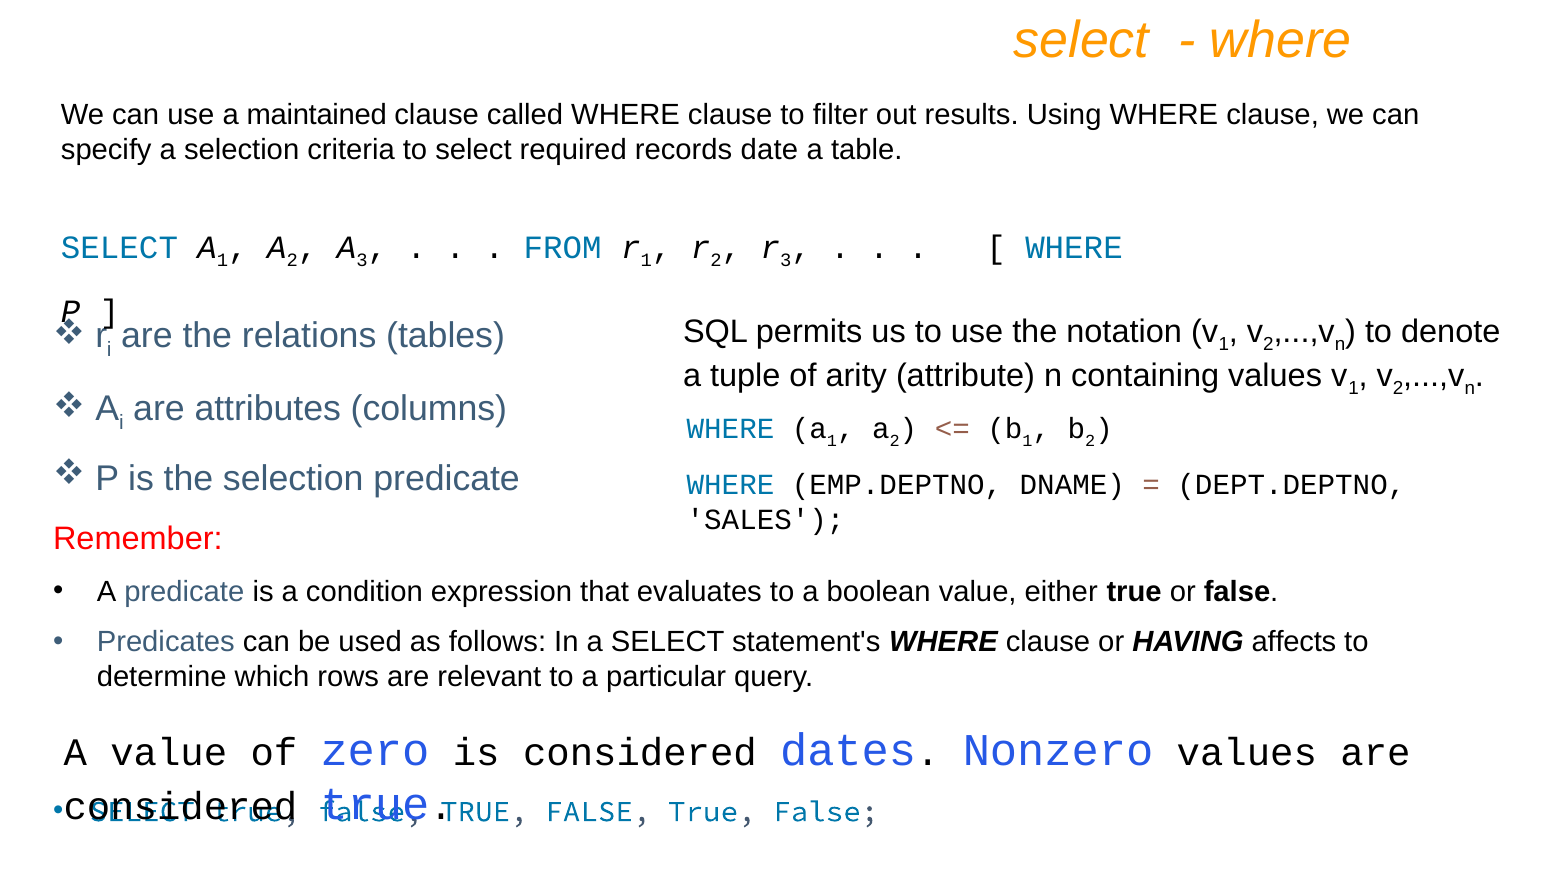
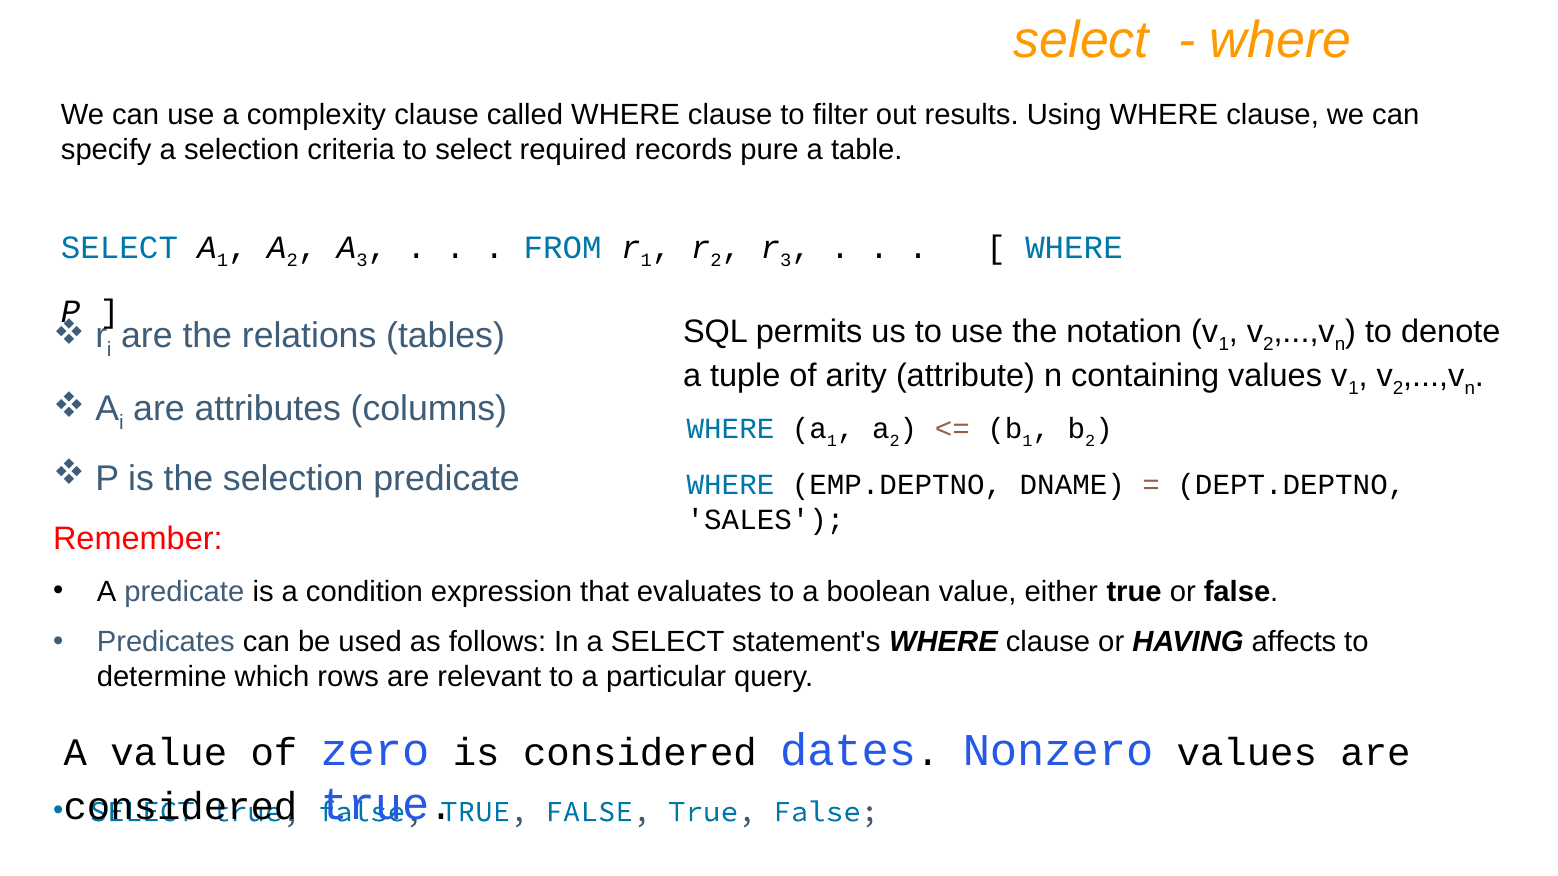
maintained: maintained -> complexity
date: date -> pure
